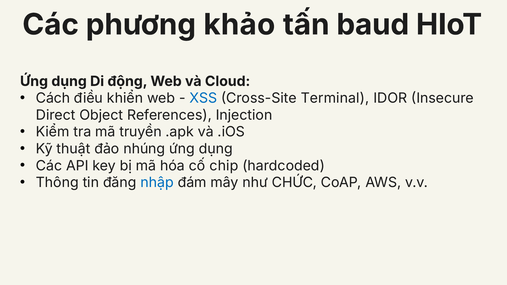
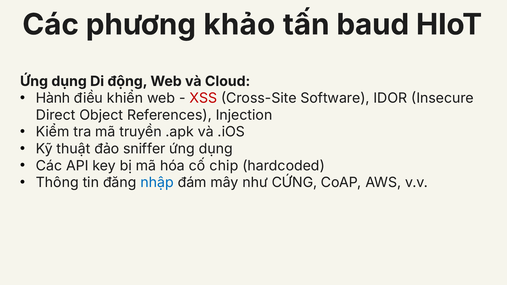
Cách: Cách -> Hành
XSS colour: blue -> red
Terminal: Terminal -> Software
nhúng: nhúng -> sniffer
CHỨC: CHỨC -> CỨNG
